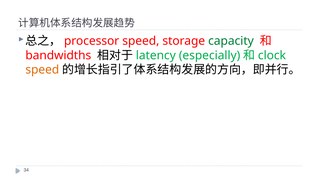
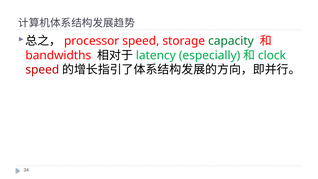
speed at (42, 70) colour: orange -> red
